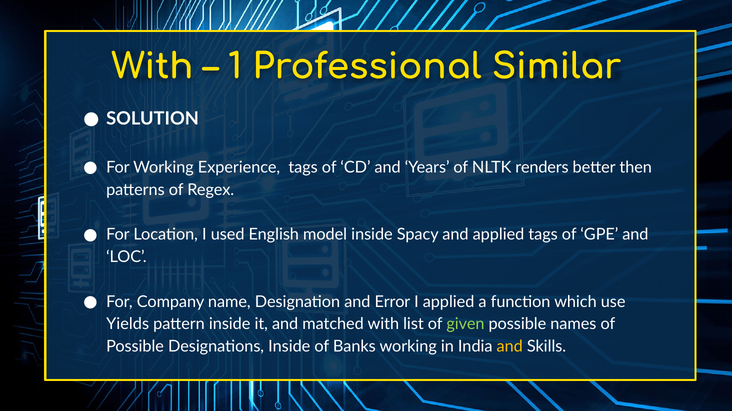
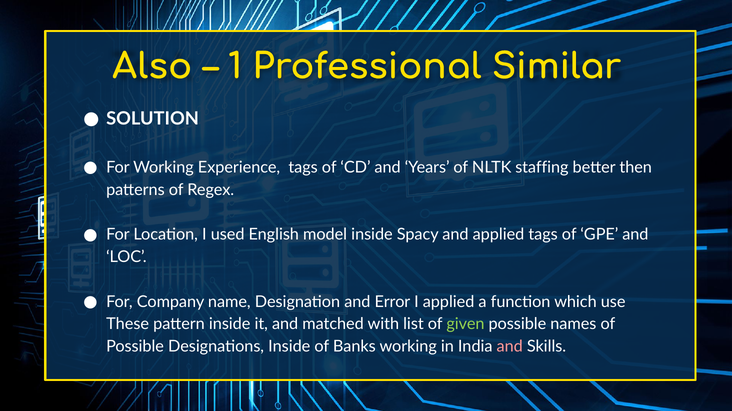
With at (152, 67): With -> Also
renders: renders -> staffing
Yields: Yields -> These
and at (510, 347) colour: yellow -> pink
